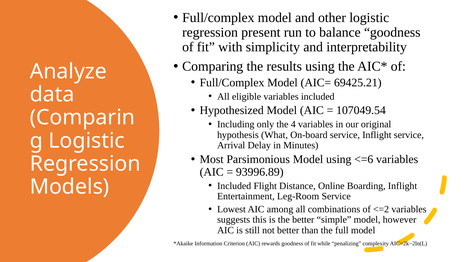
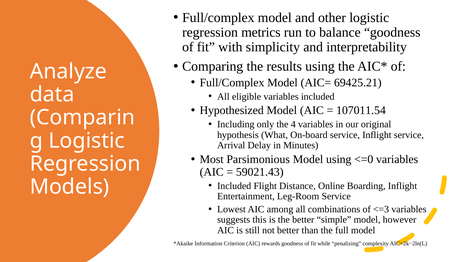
present: present -> metrics
107049.54: 107049.54 -> 107011.54
<=6: <=6 -> <=0
93996.89: 93996.89 -> 59021.43
<=2: <=2 -> <=3
